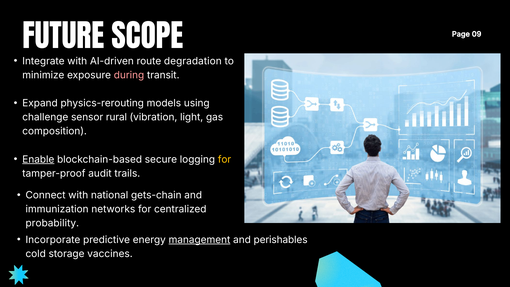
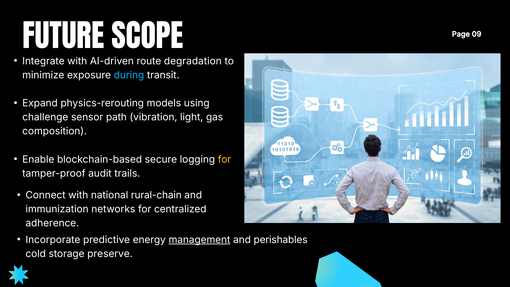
during colour: pink -> light blue
rural: rural -> path
Enable underline: present -> none
gets-chain: gets-chain -> rural-chain
probability: probability -> adherence
vaccines: vaccines -> preserve
